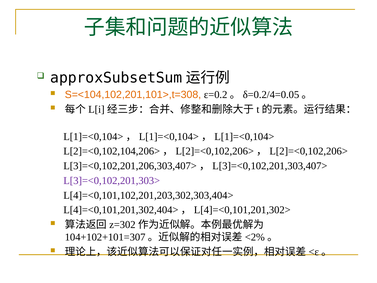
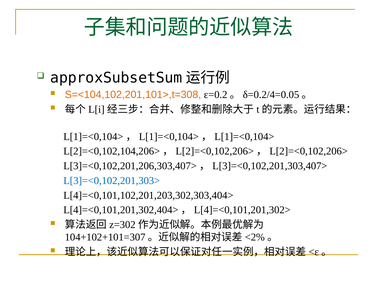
L[3]=<0,102,201,303> colour: purple -> blue
